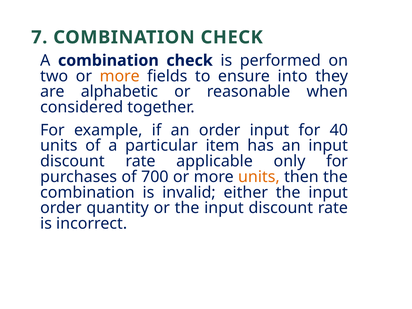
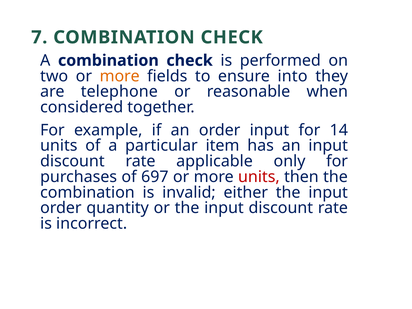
alphabetic: alphabetic -> telephone
40: 40 -> 14
700: 700 -> 697
units at (259, 177) colour: orange -> red
